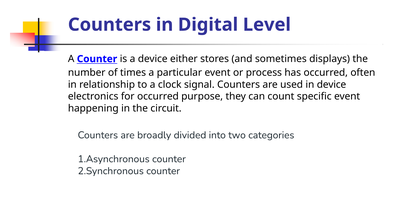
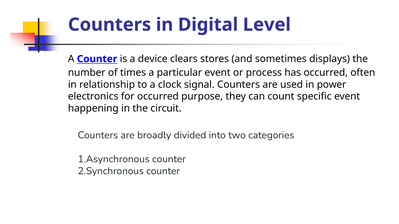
either: either -> clears
in device: device -> power
